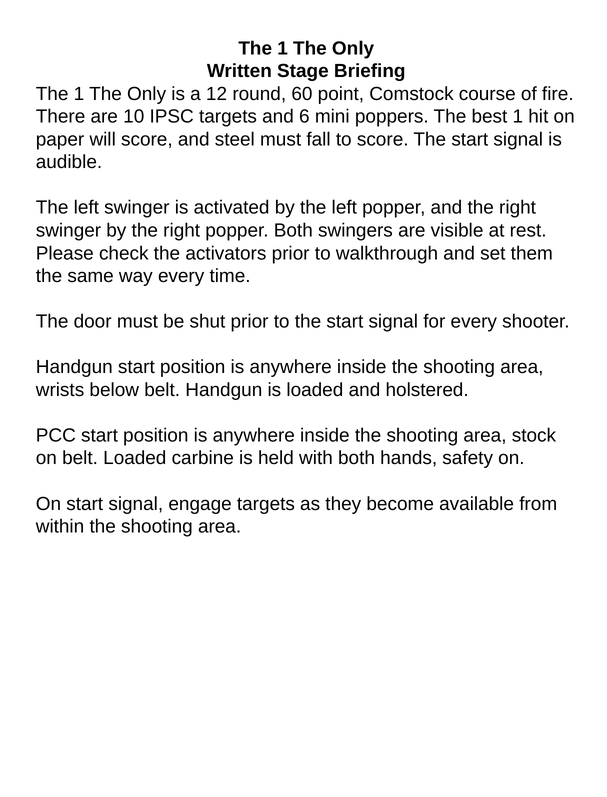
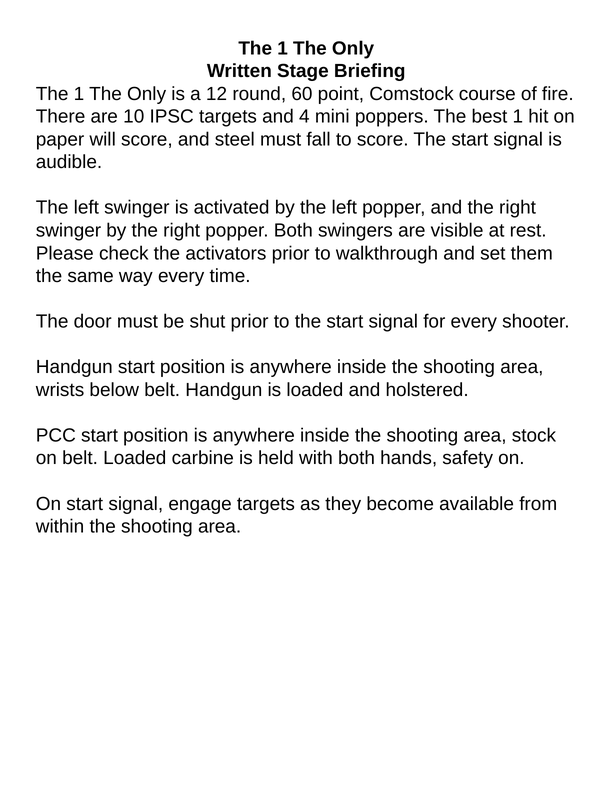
6: 6 -> 4
